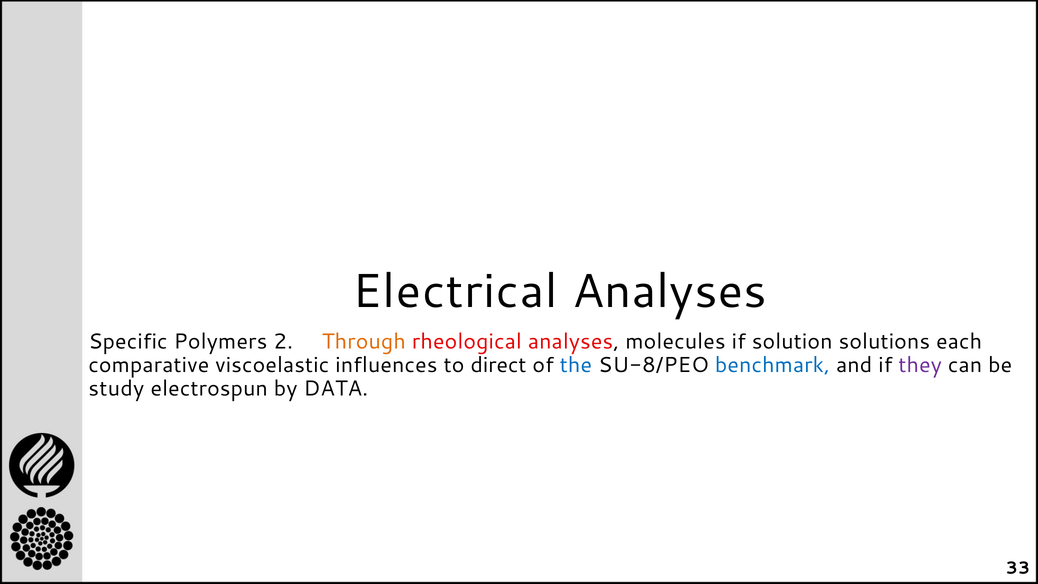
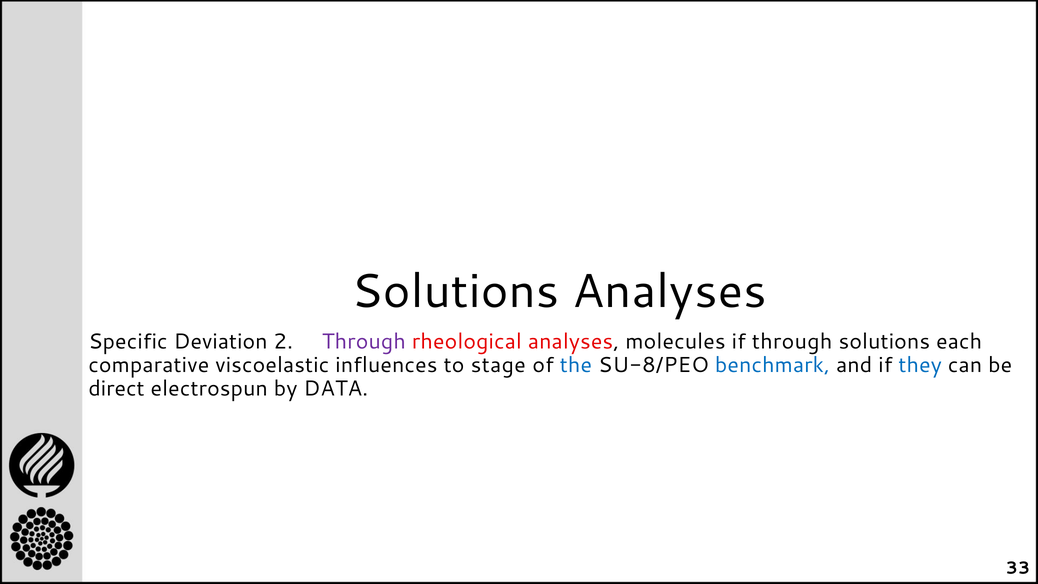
Electrical at (455, 292): Electrical -> Solutions
Polymers: Polymers -> Deviation
Through at (364, 342) colour: orange -> purple
if solution: solution -> through
direct: direct -> stage
they colour: purple -> blue
study: study -> direct
